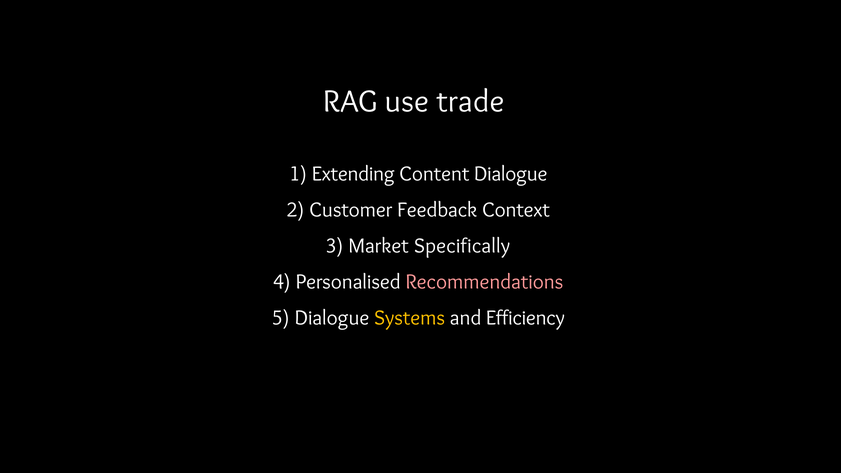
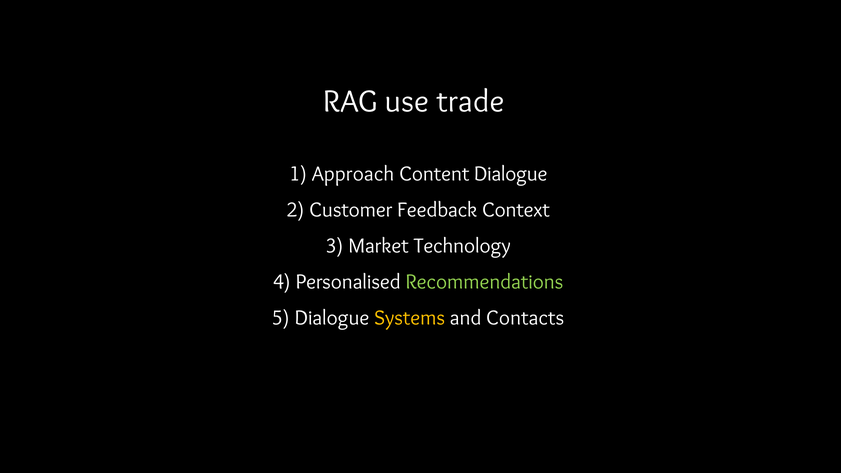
Extending: Extending -> Approach
Specifically: Specifically -> Technology
Recommendations colour: pink -> light green
Efficiency: Efficiency -> Contacts
